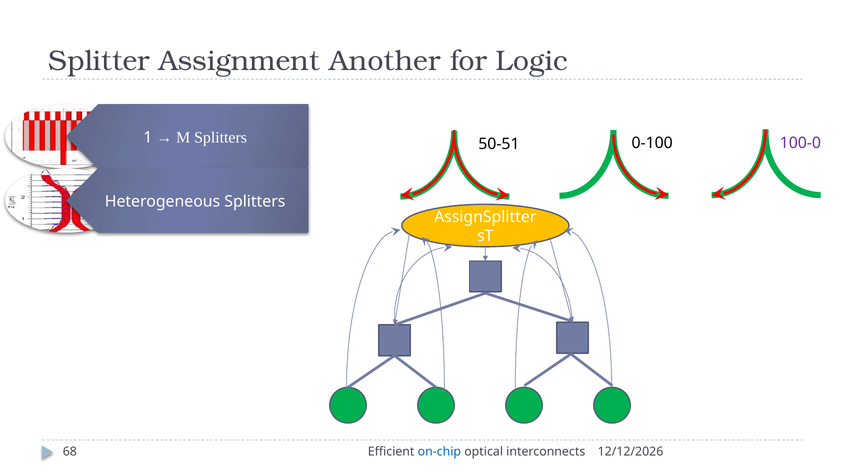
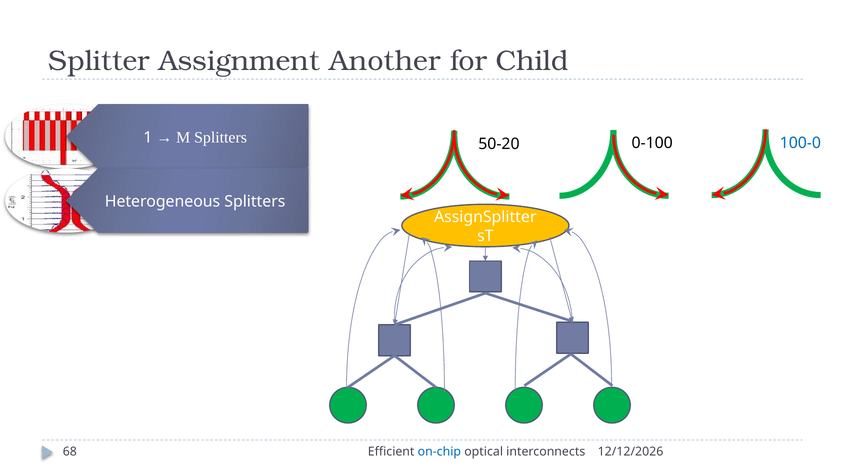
Logic: Logic -> Child
50-51: 50-51 -> 50-20
100-0 colour: purple -> blue
